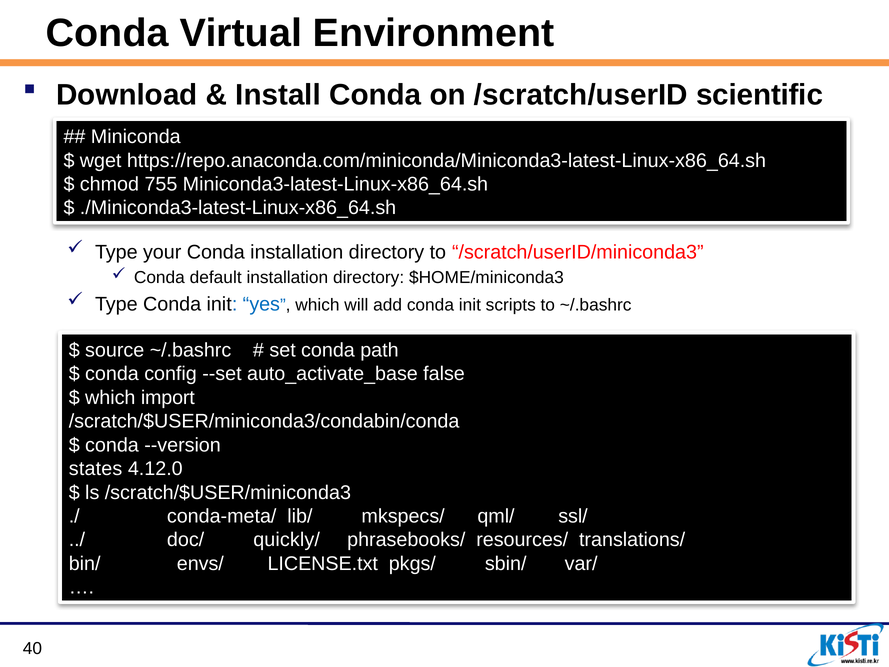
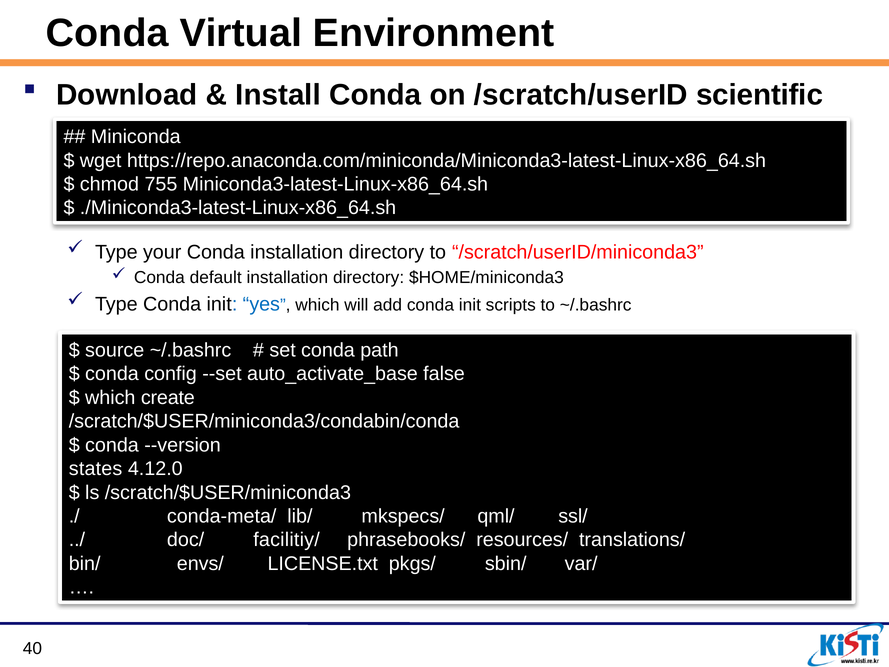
import: import -> create
quickly/: quickly/ -> facilitiy/
